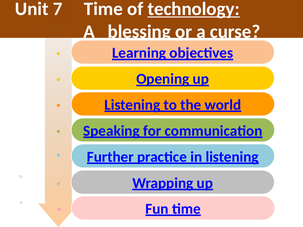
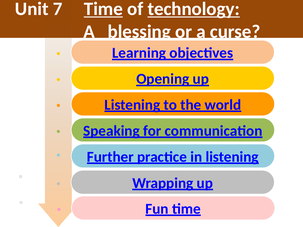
Time at (103, 9) underline: none -> present
